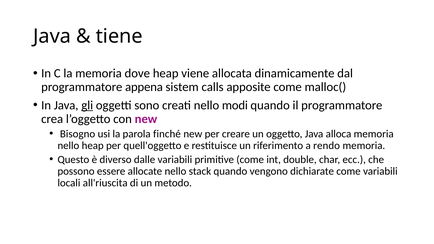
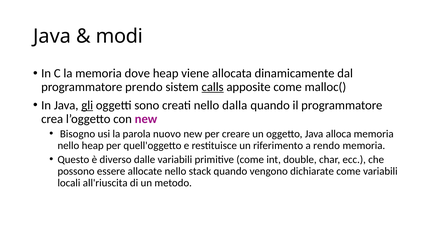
tiene: tiene -> modi
appena: appena -> prendo
calls underline: none -> present
modi: modi -> dalla
finché: finché -> nuovo
